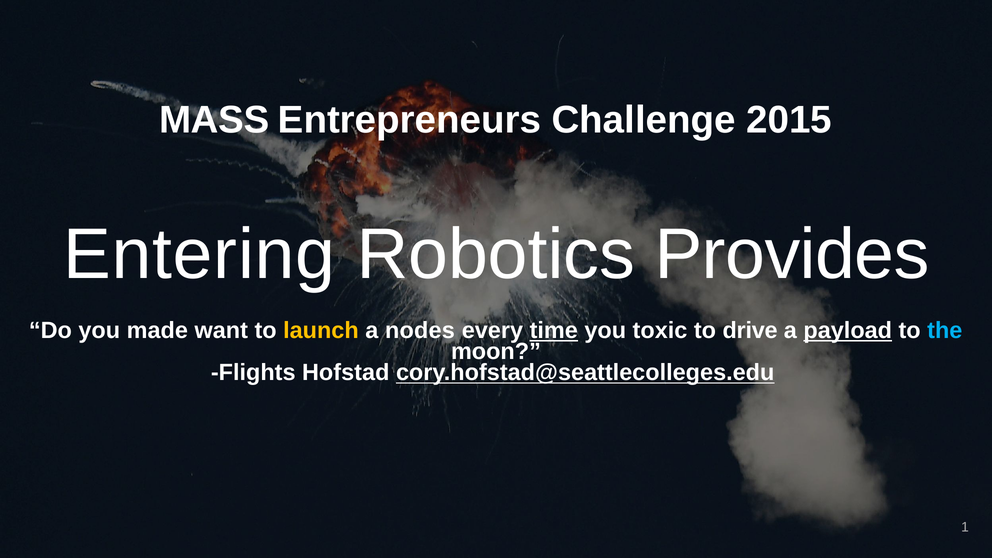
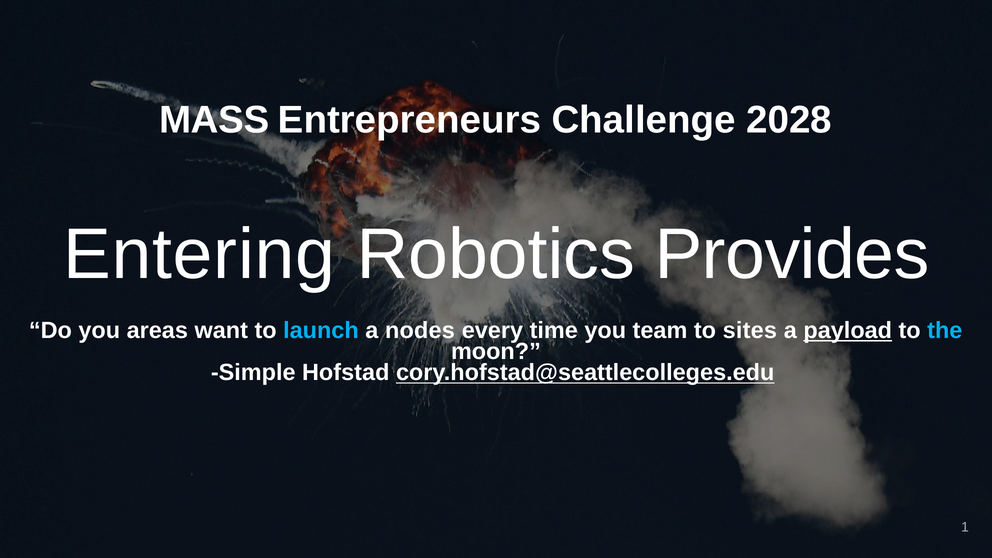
2015: 2015 -> 2028
made: made -> areas
launch colour: yellow -> light blue
time underline: present -> none
toxic: toxic -> team
drive: drive -> sites
Flights: Flights -> Simple
